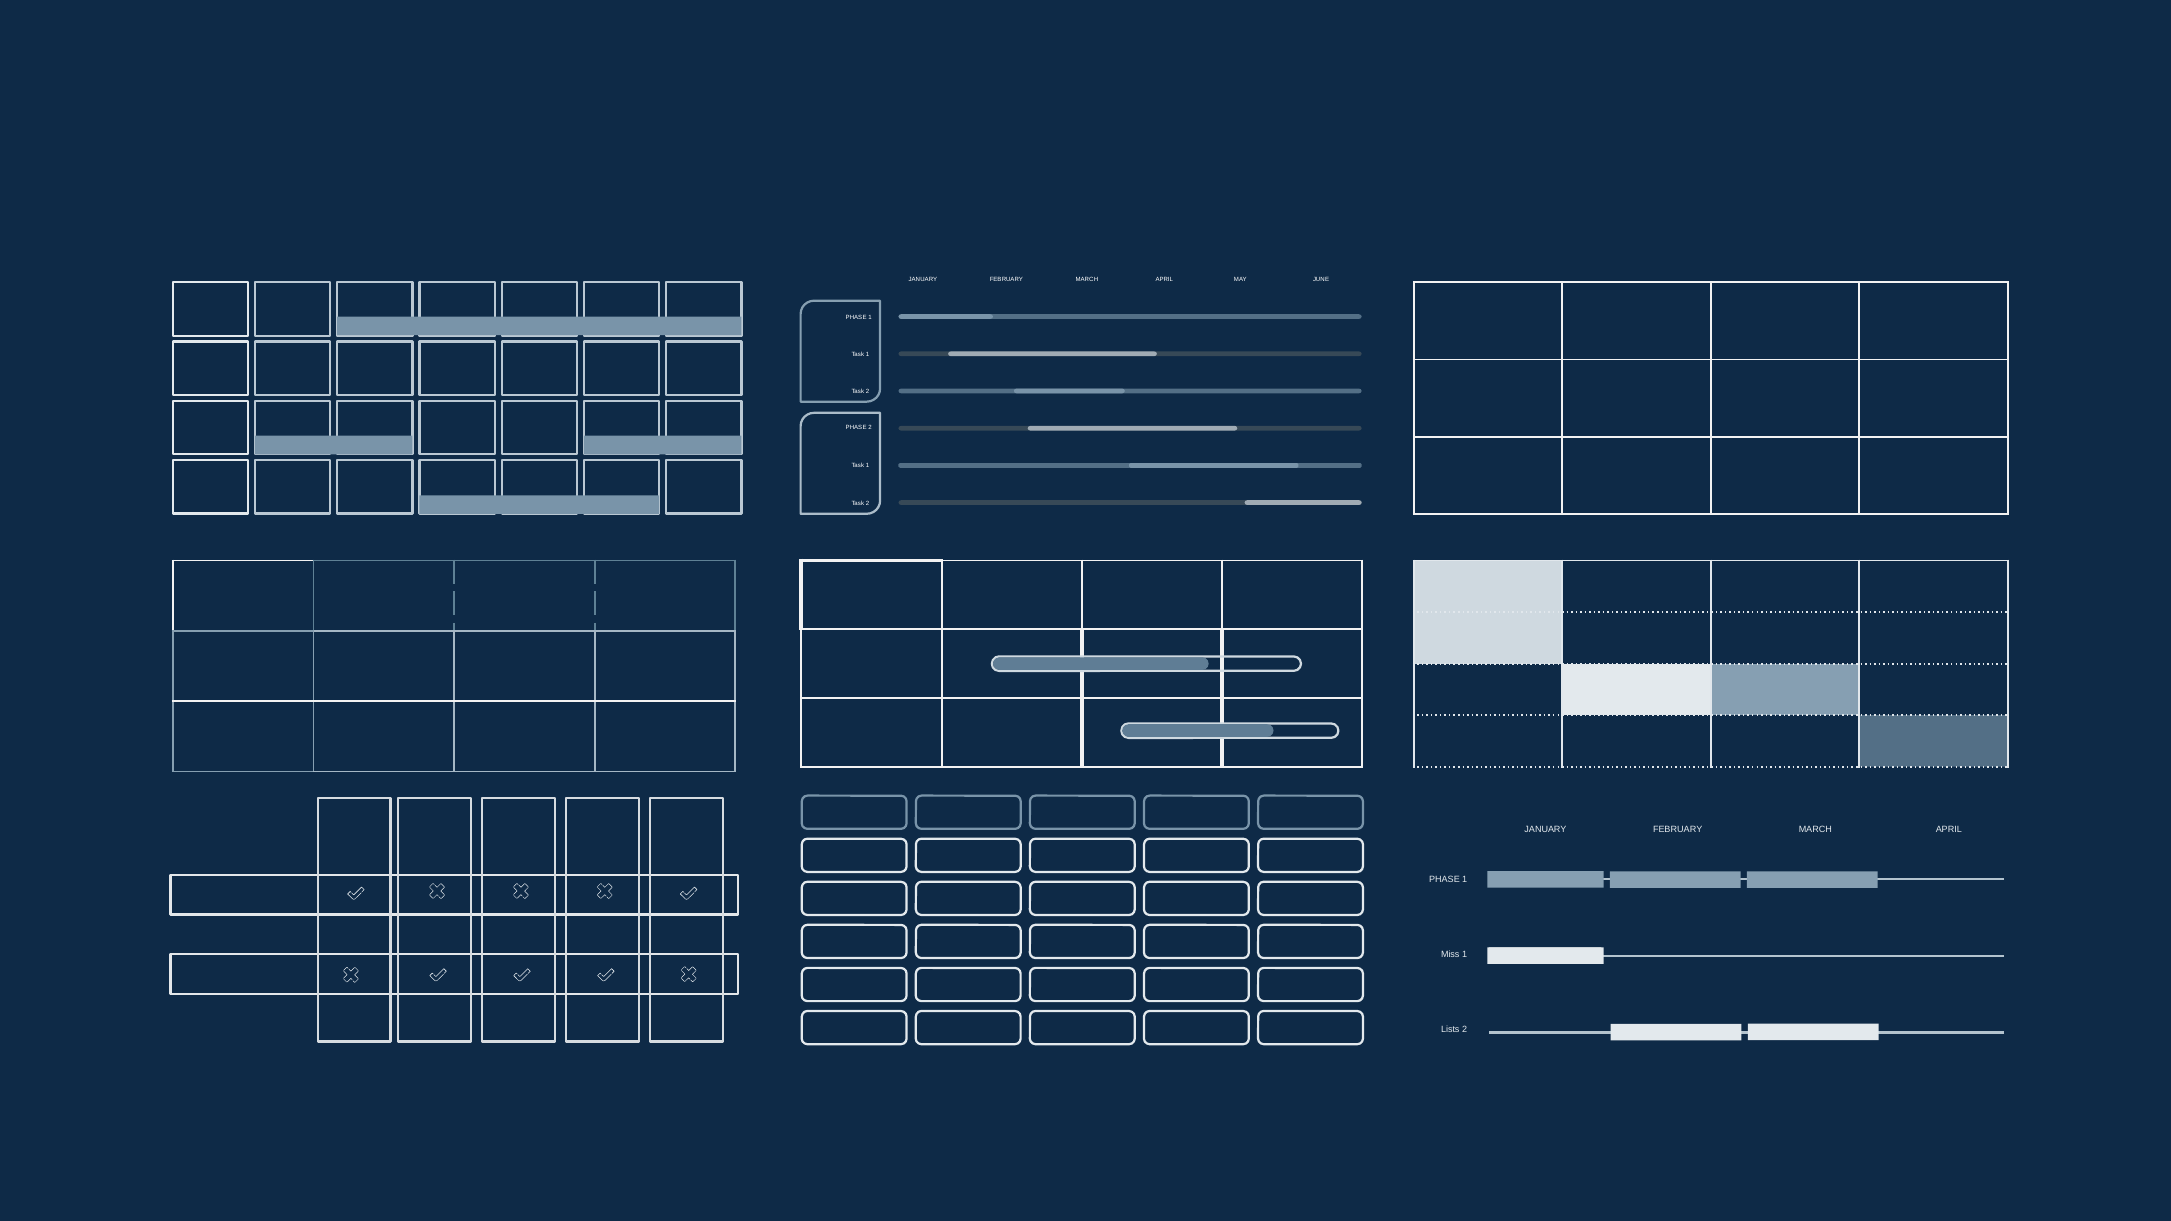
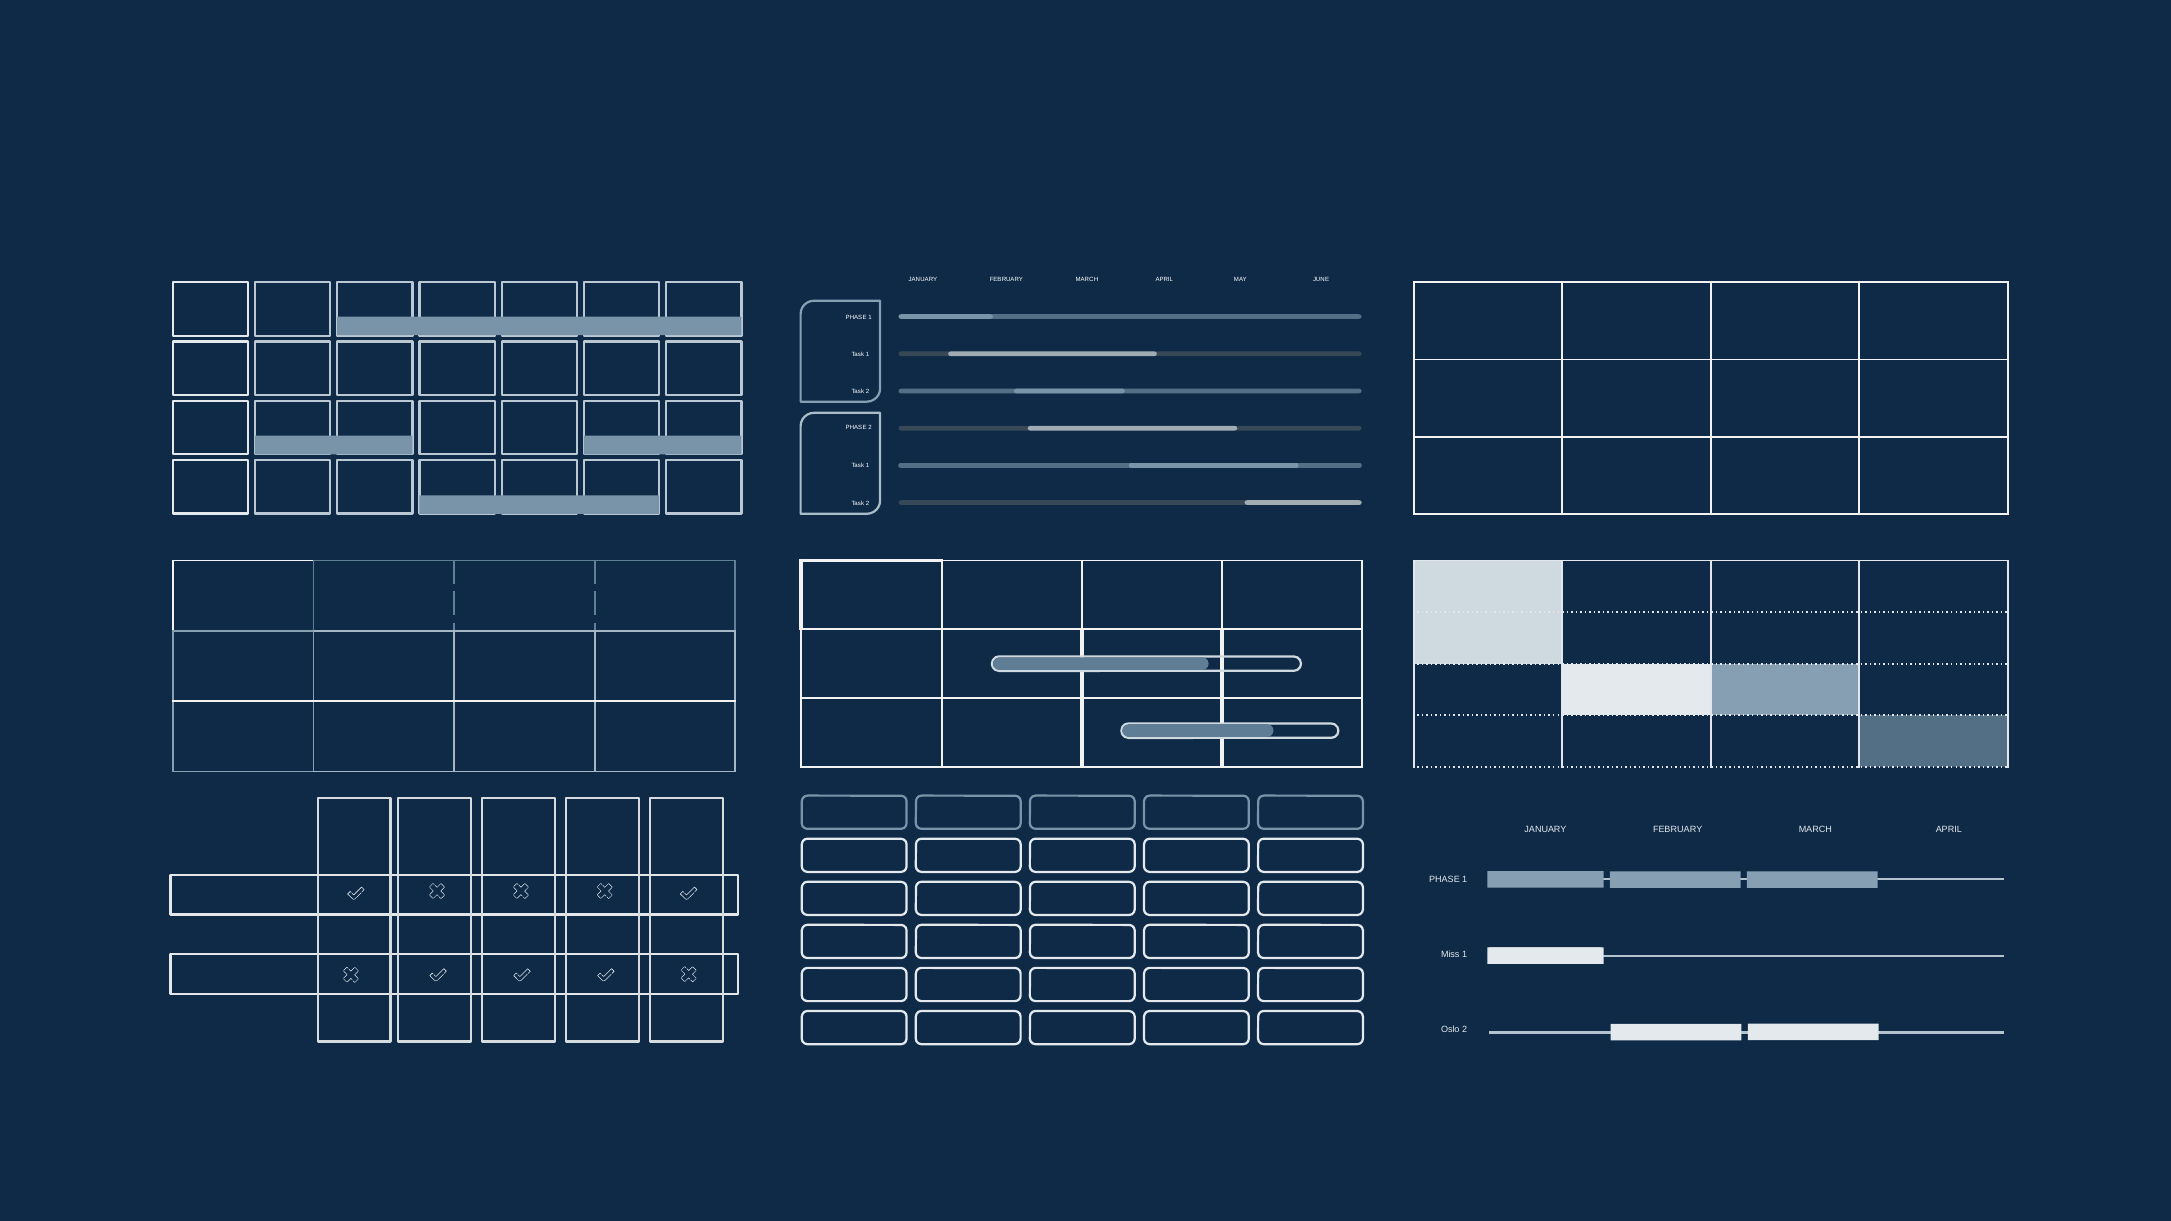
Lists: Lists -> Oslo
